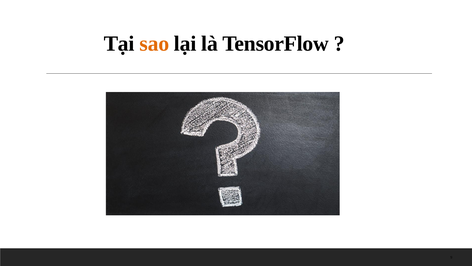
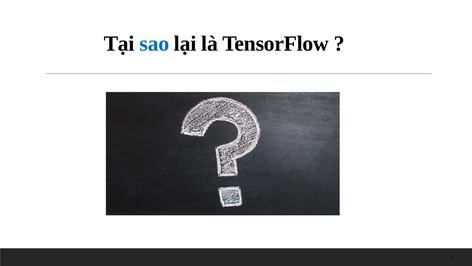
sao colour: orange -> blue
